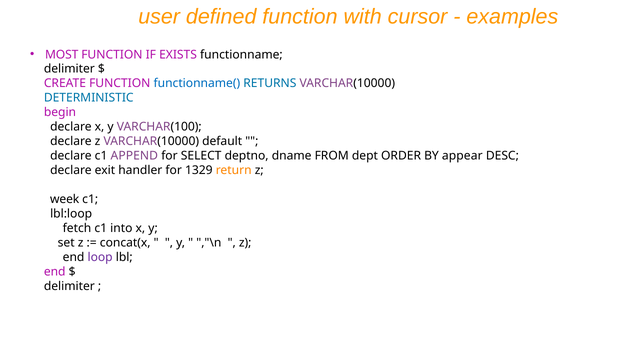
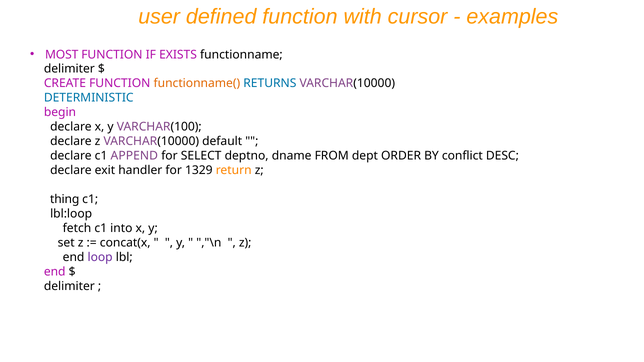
functionname( colour: blue -> orange
appear: appear -> conflict
week: week -> thing
